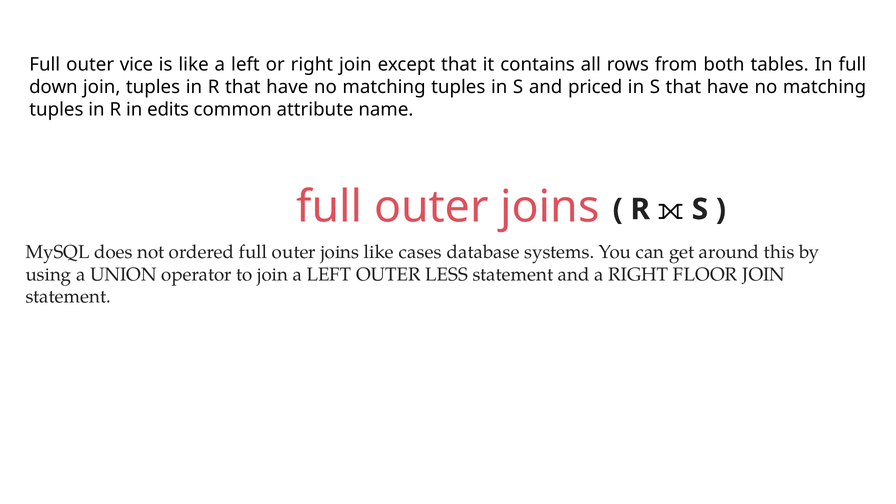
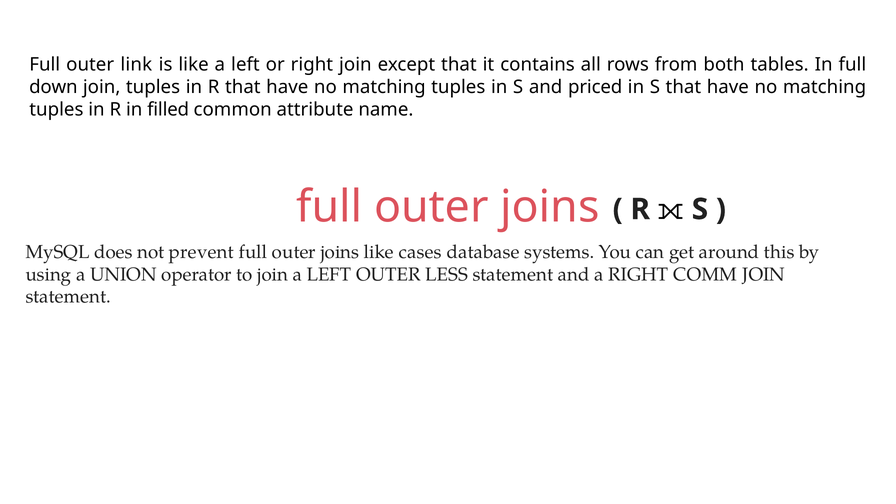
vice: vice -> link
edits: edits -> filled
ordered: ordered -> prevent
FLOOR: FLOOR -> COMM
